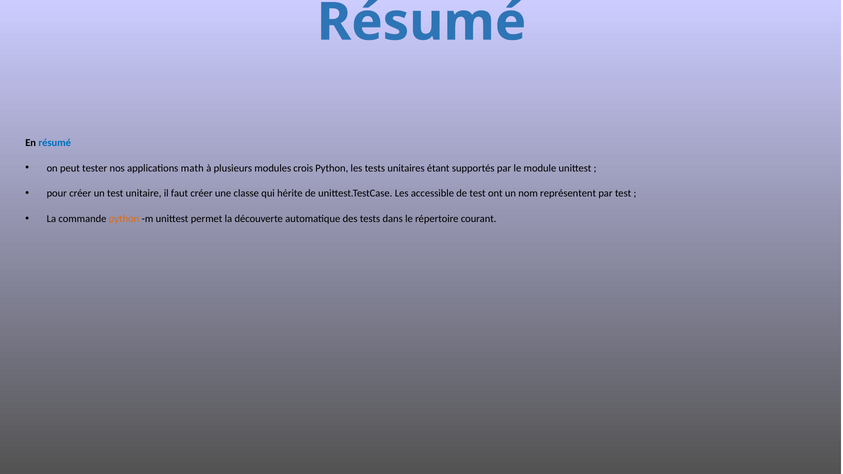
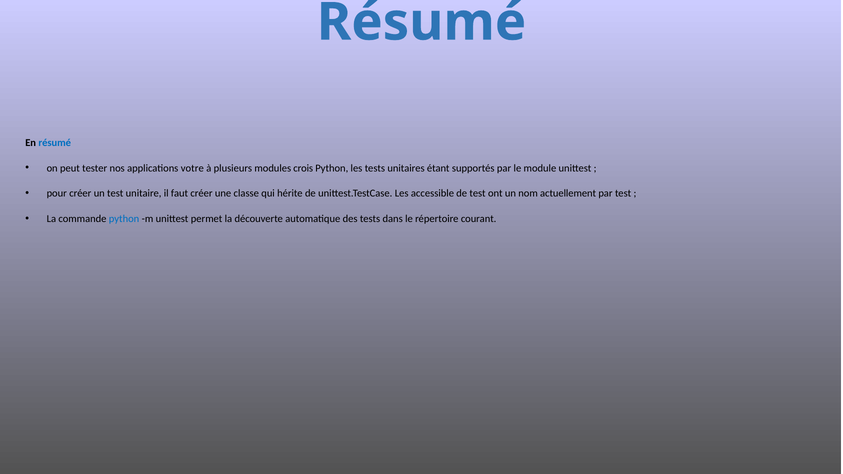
math: math -> votre
représentent: représentent -> actuellement
python at (124, 219) colour: orange -> blue
